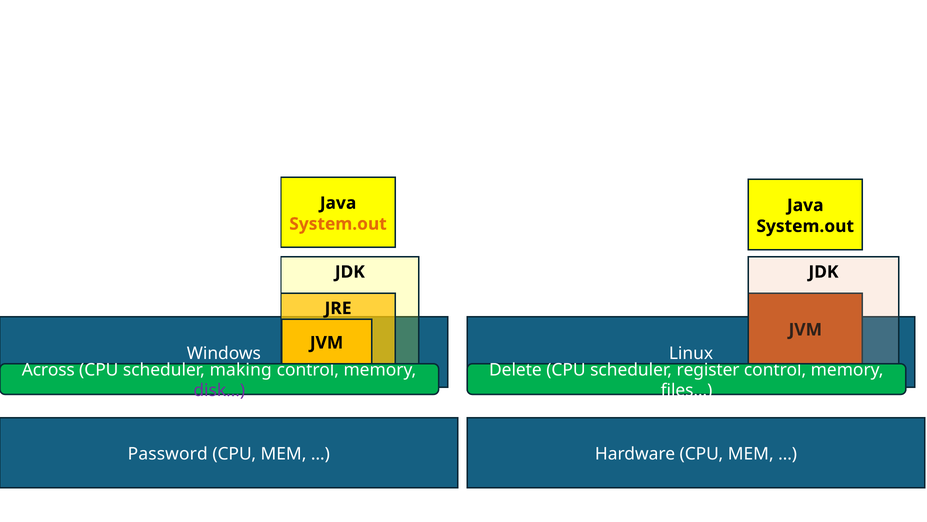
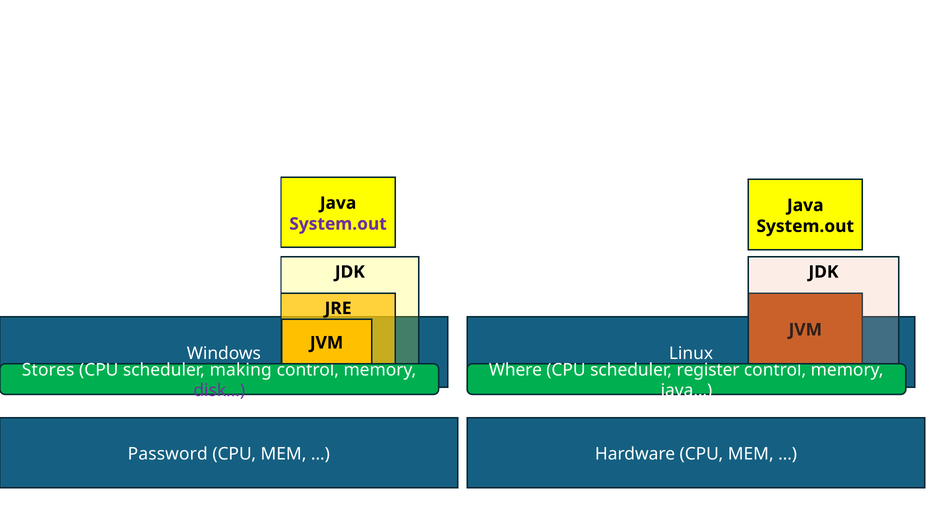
System.out at (338, 224) colour: orange -> purple
Across: Across -> Stores
Delete: Delete -> Where
files…: files… -> java…
